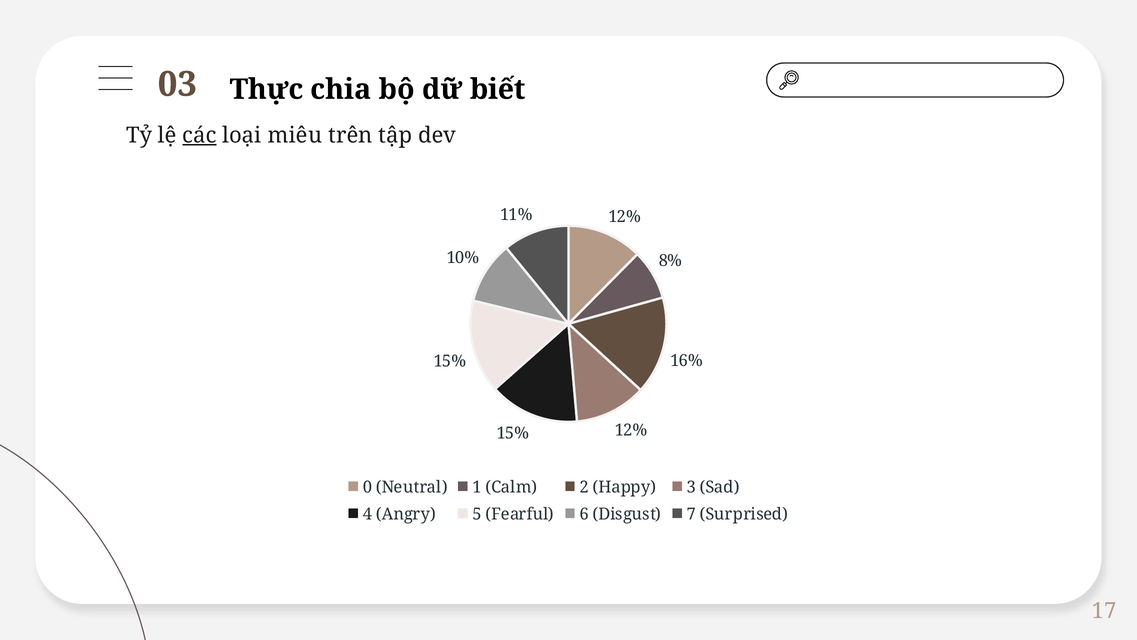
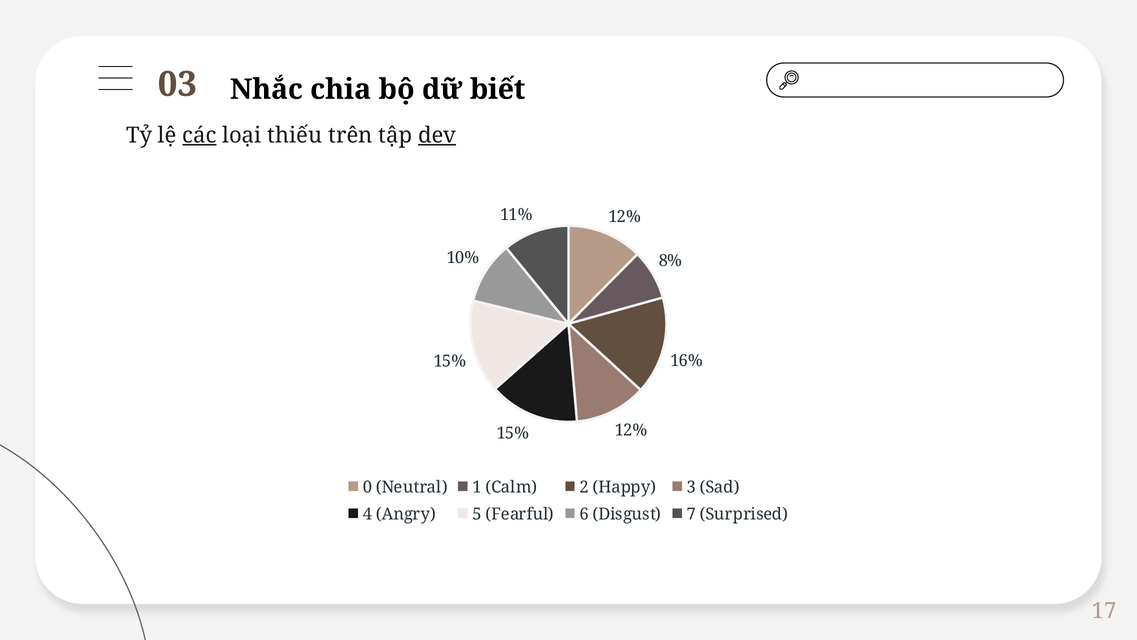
Thực: Thực -> Nhắc
miêu: miêu -> thiếu
dev underline: none -> present
